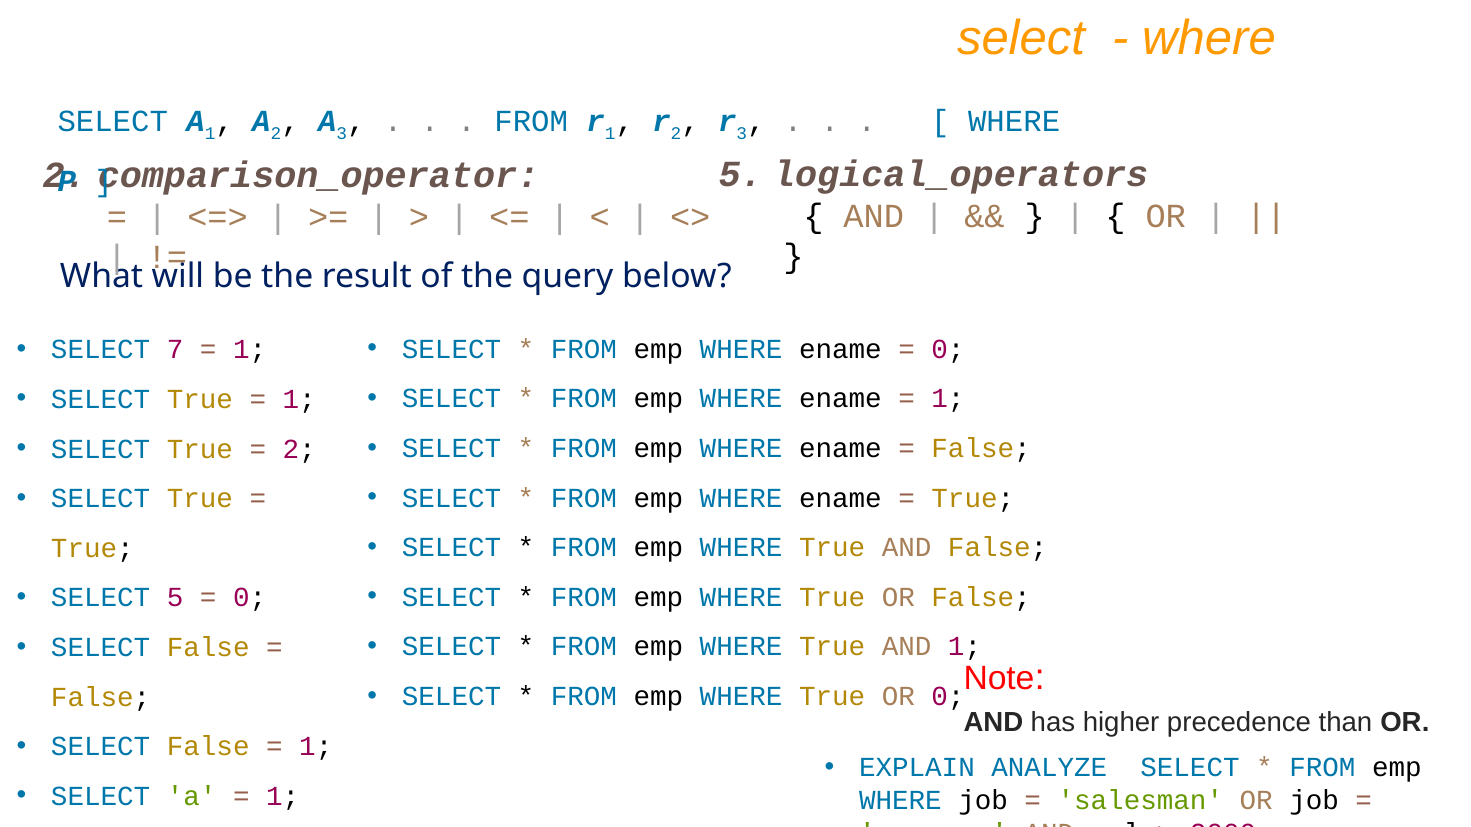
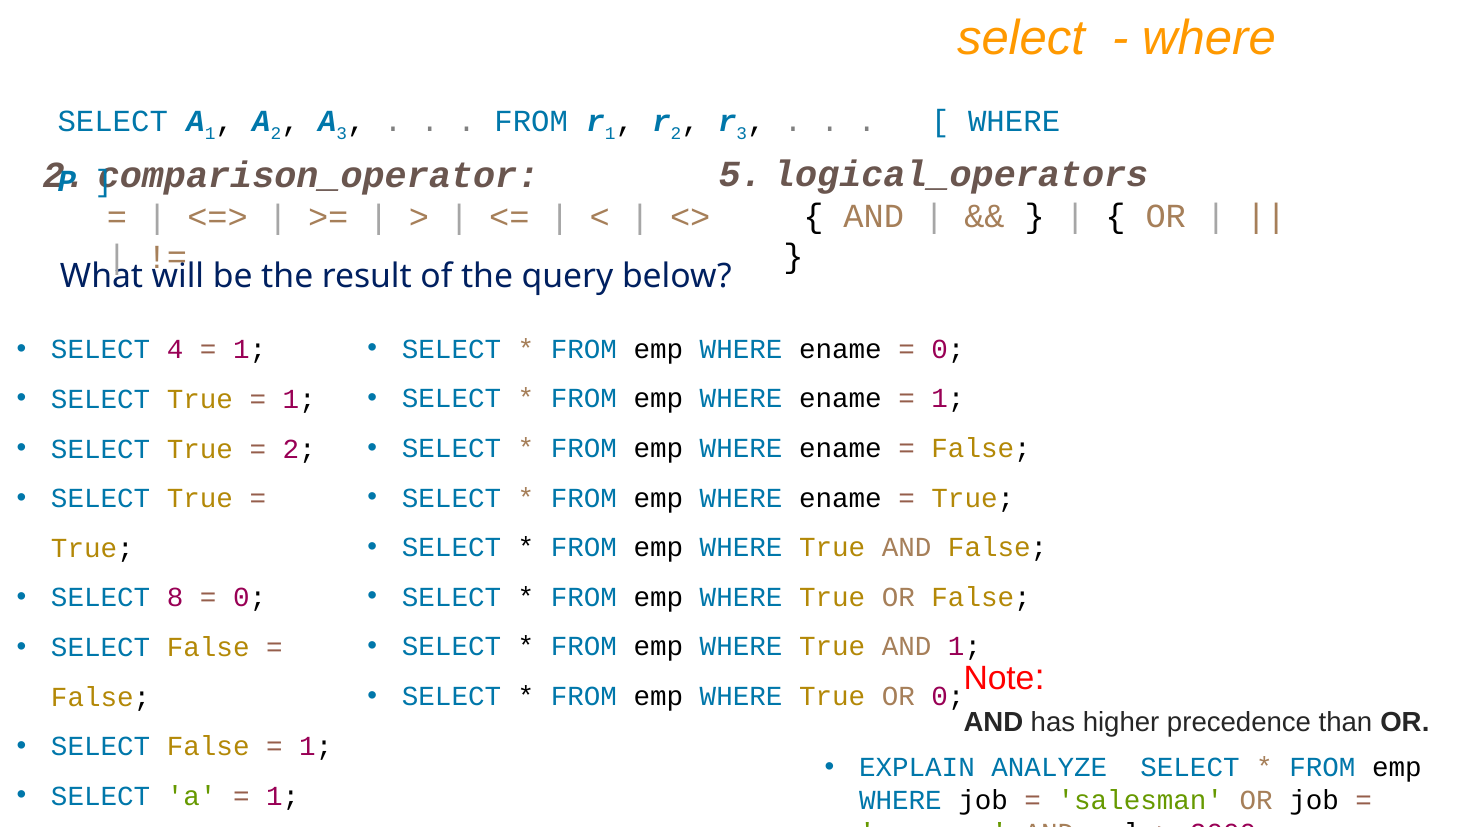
7: 7 -> 4
SELECT 5: 5 -> 8
